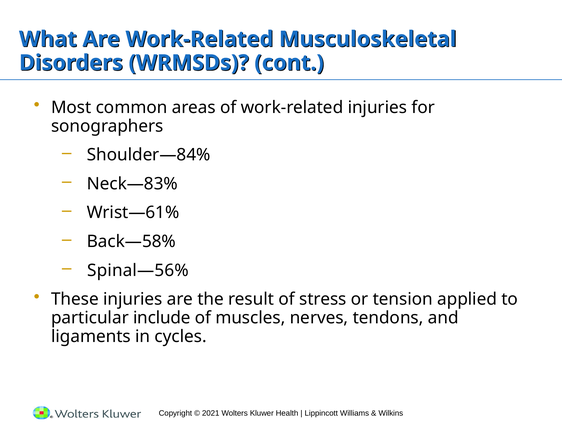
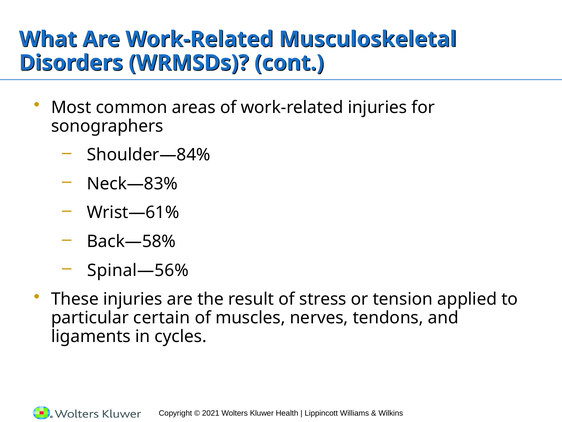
include: include -> certain
